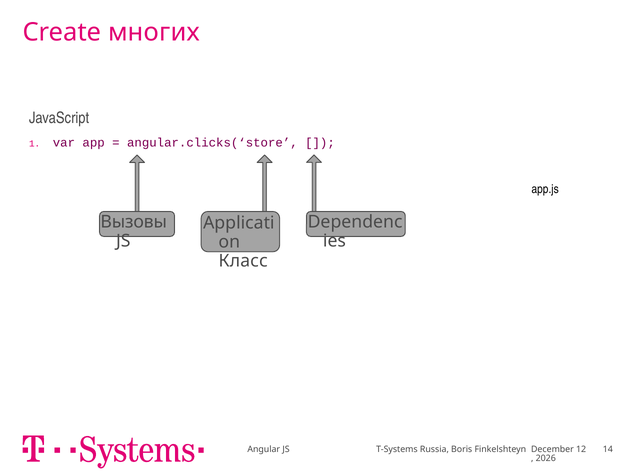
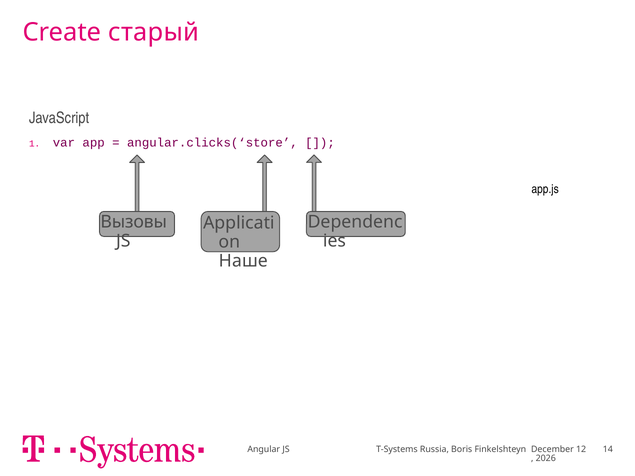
многих: многих -> старый
Класс: Класс -> Наше
